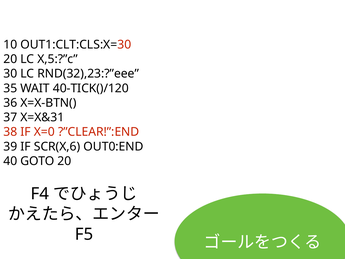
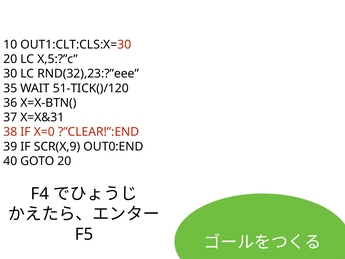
40-TICK()/120: 40-TICK()/120 -> 51-TICK()/120
SCR(X,6: SCR(X,6 -> SCR(X,9
